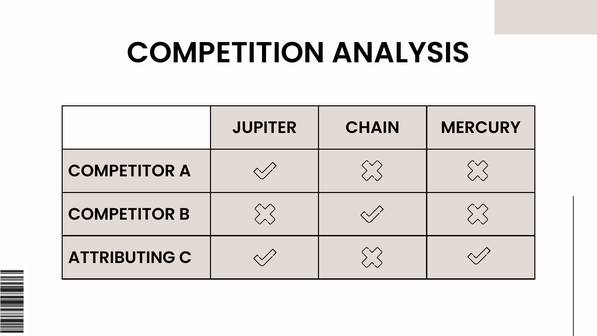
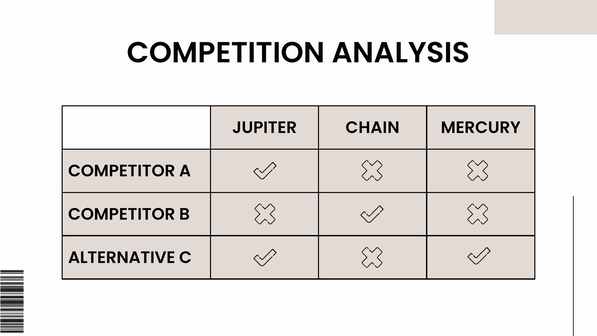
ATTRIBUTING: ATTRIBUTING -> ALTERNATIVE
